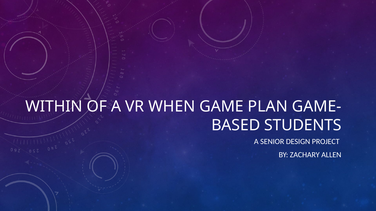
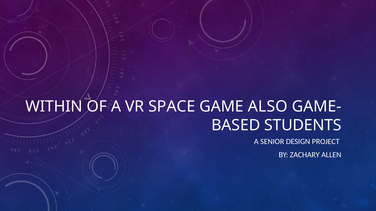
WHEN: WHEN -> SPACE
PLAN: PLAN -> ALSO
